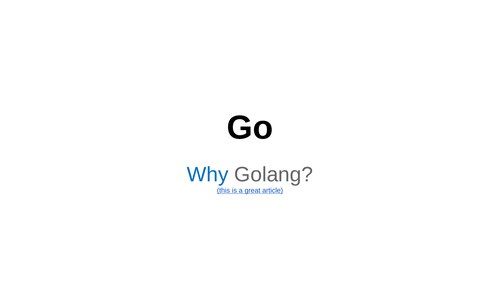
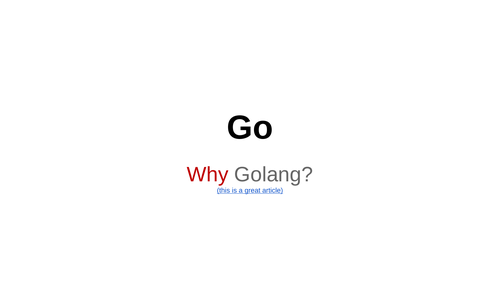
Why colour: blue -> red
